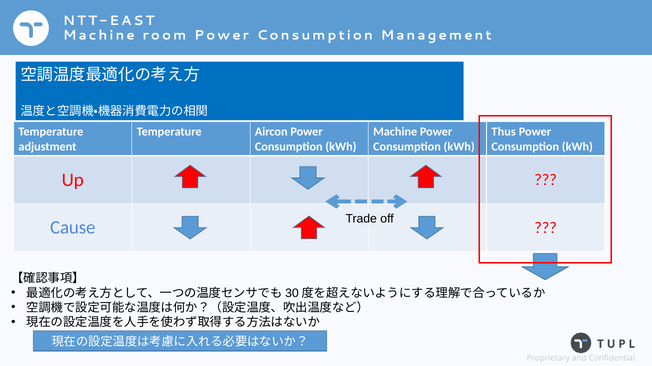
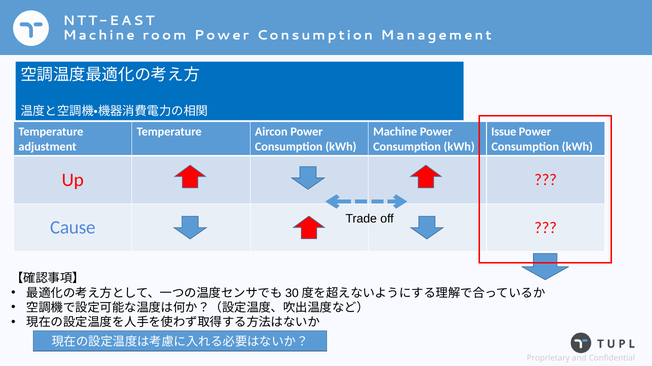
Thus: Thus -> Issue
